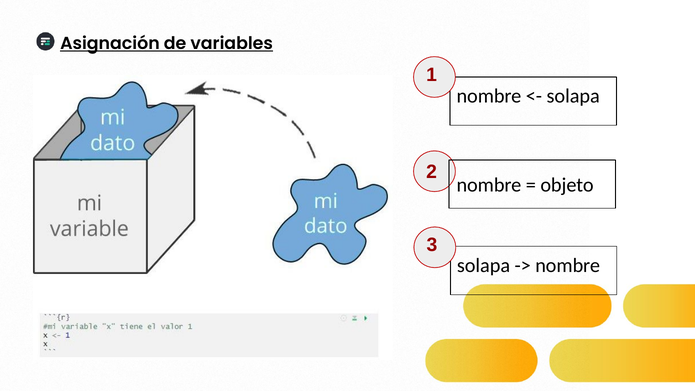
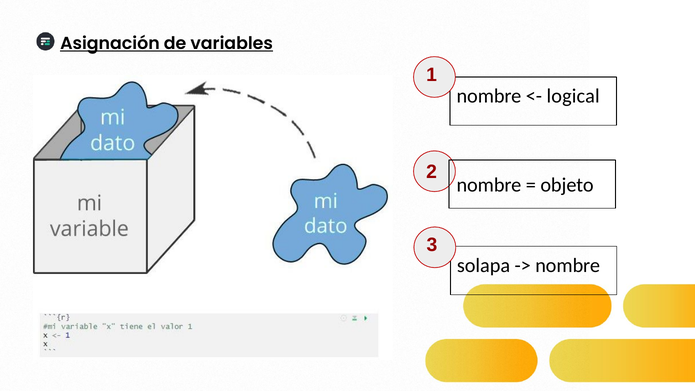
solapa at (573, 96): solapa -> logical
